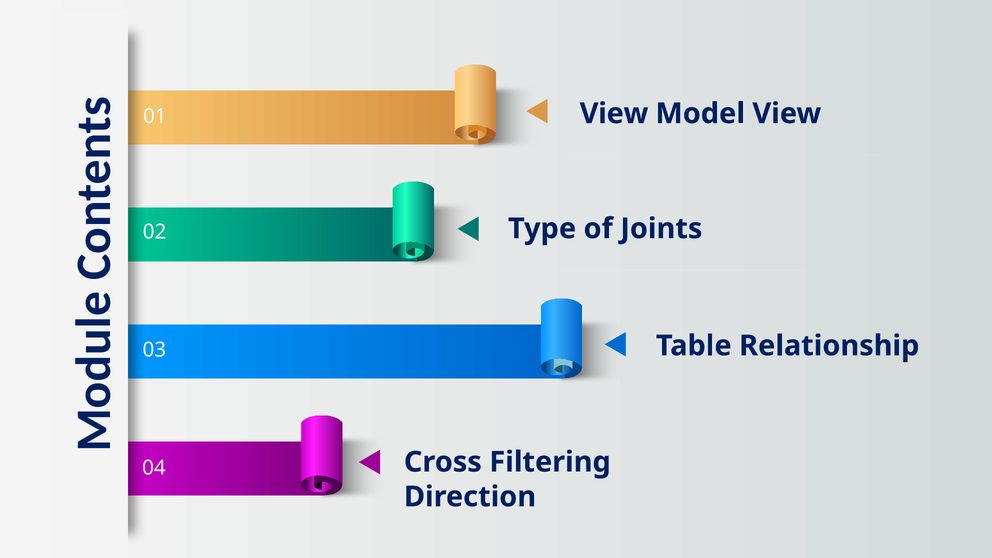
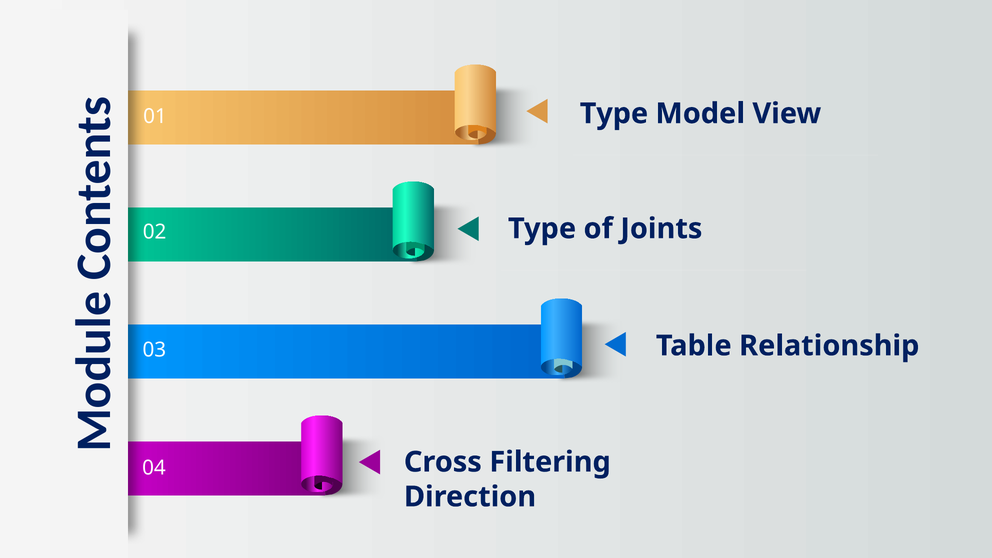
View at (614, 114): View -> Type
